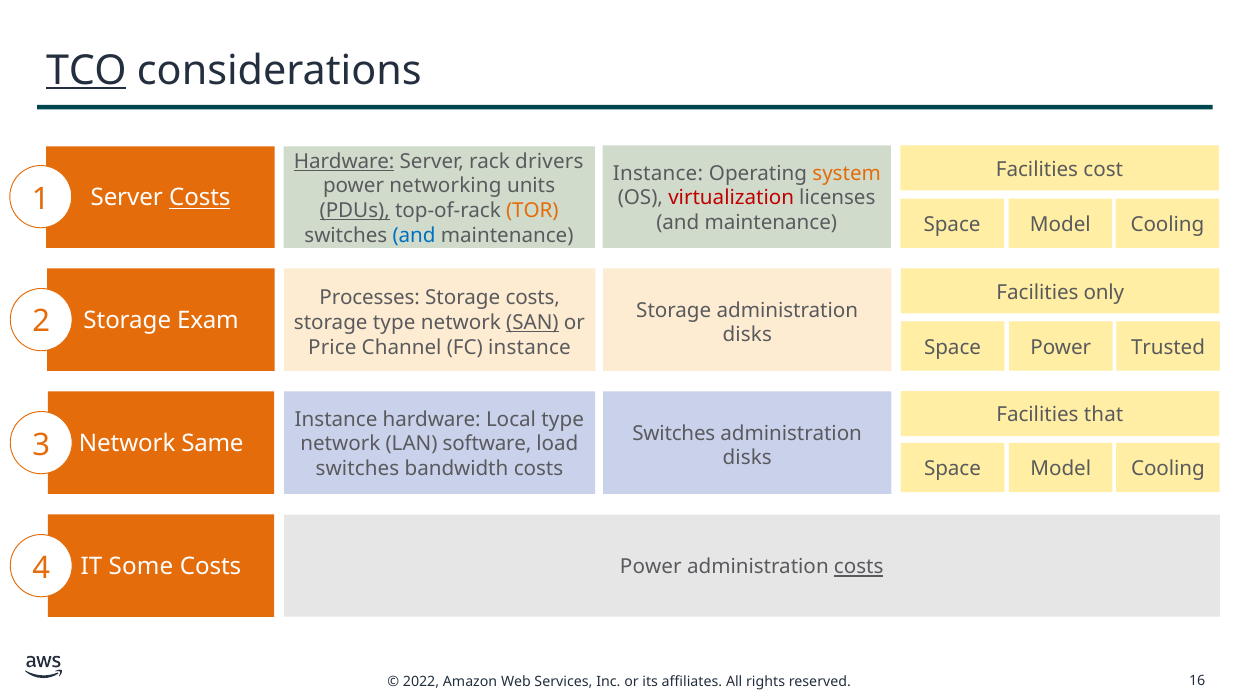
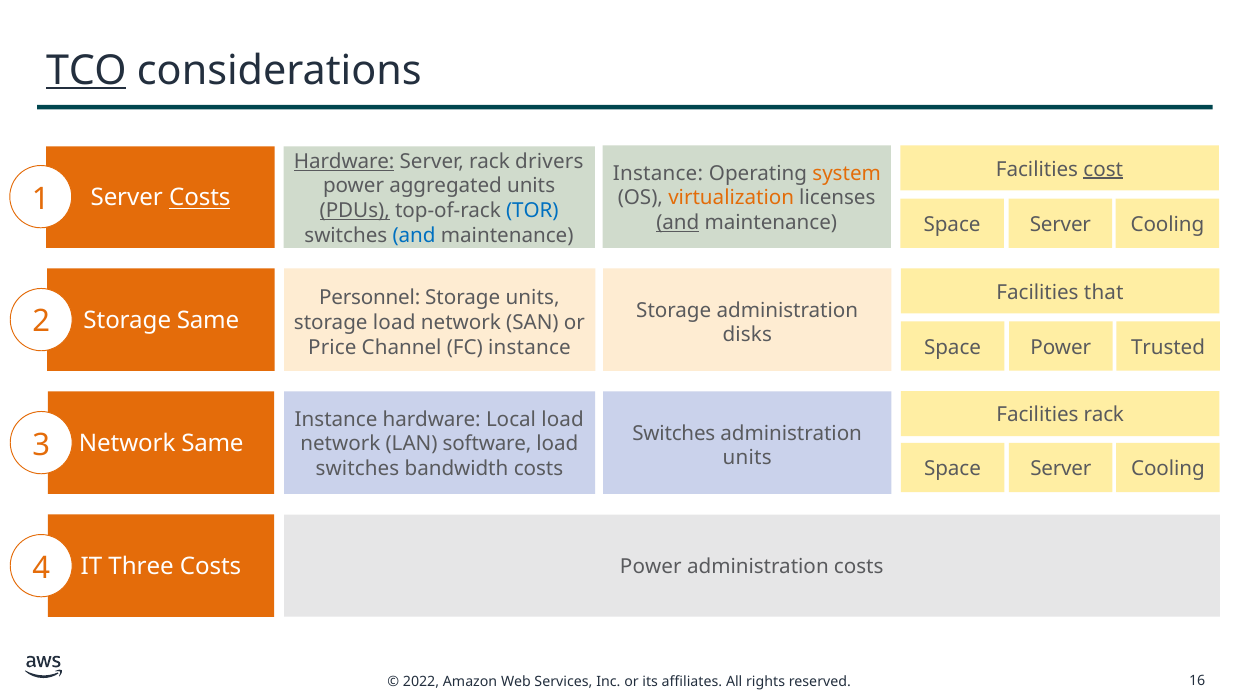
cost underline: none -> present
networking: networking -> aggregated
virtualization colour: red -> orange
TOR colour: orange -> blue
and at (678, 223) underline: none -> present
Model at (1060, 225): Model -> Server
only: only -> that
Processes: Processes -> Personnel
Storage costs: costs -> units
Storage Exam: Exam -> Same
storage type: type -> load
SAN underline: present -> none
Facilities that: that -> rack
Local type: type -> load
disks at (747, 458): disks -> units
Model at (1061, 469): Model -> Server
Some: Some -> Three
costs at (859, 567) underline: present -> none
